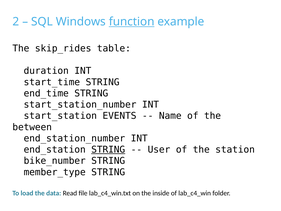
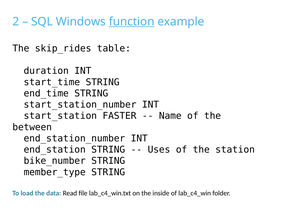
EVENTS: EVENTS -> FASTER
STRING at (108, 149) underline: present -> none
User: User -> Uses
